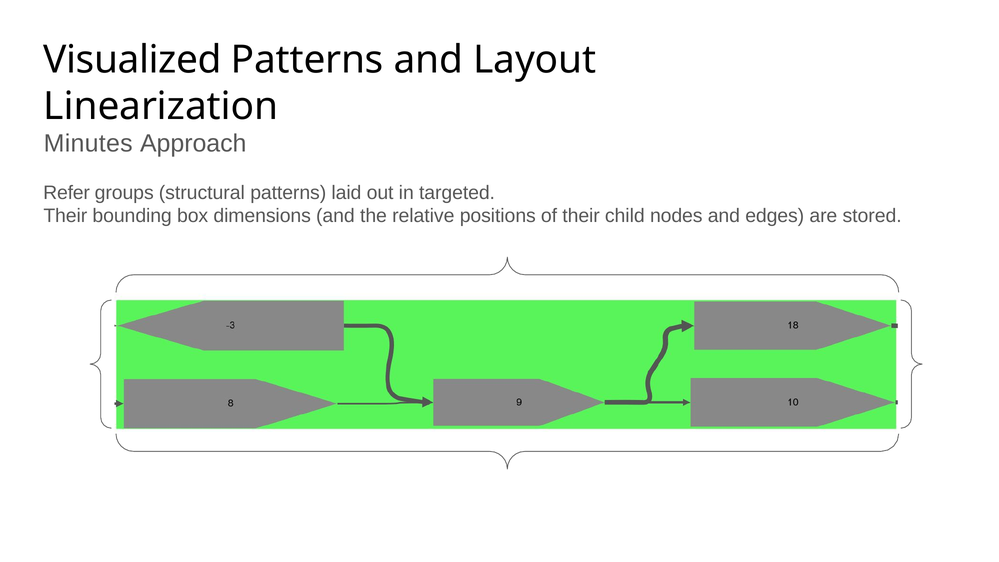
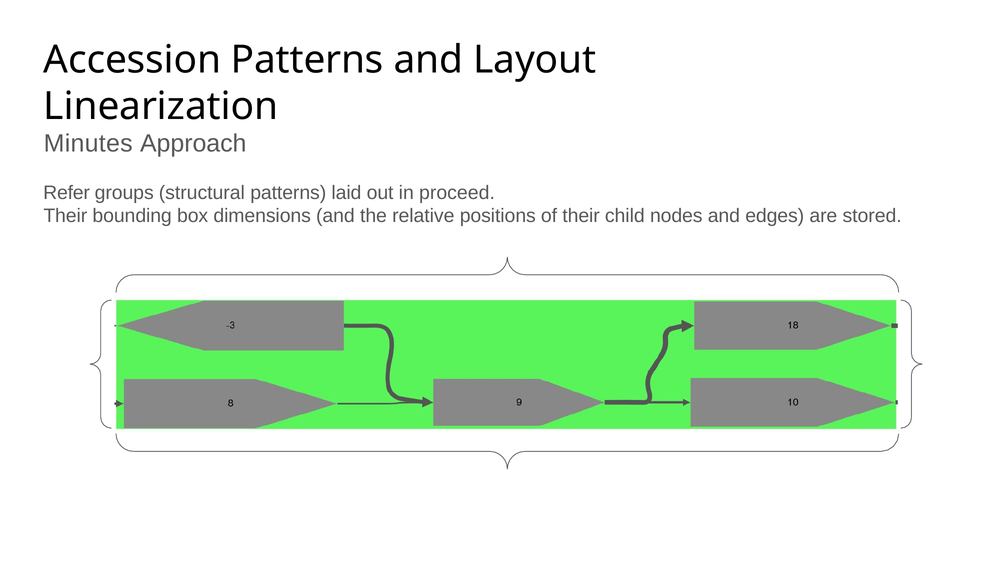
Visualized: Visualized -> Accession
targeted: targeted -> proceed
